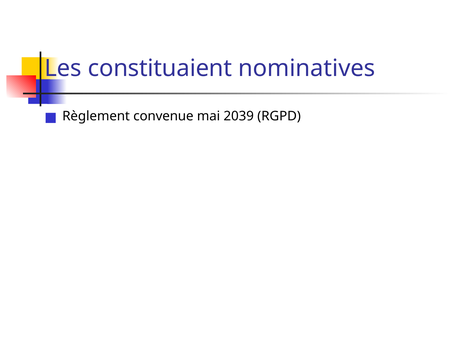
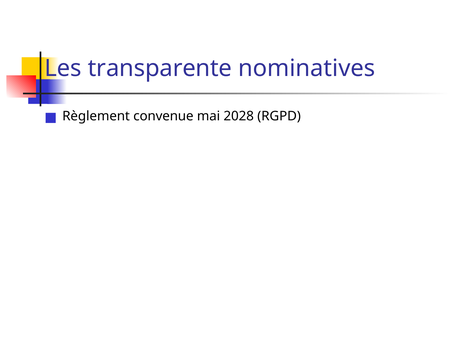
constituaient: constituaient -> transparente
2039: 2039 -> 2028
